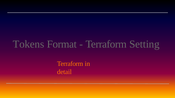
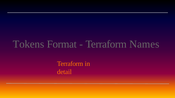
Setting: Setting -> Names
